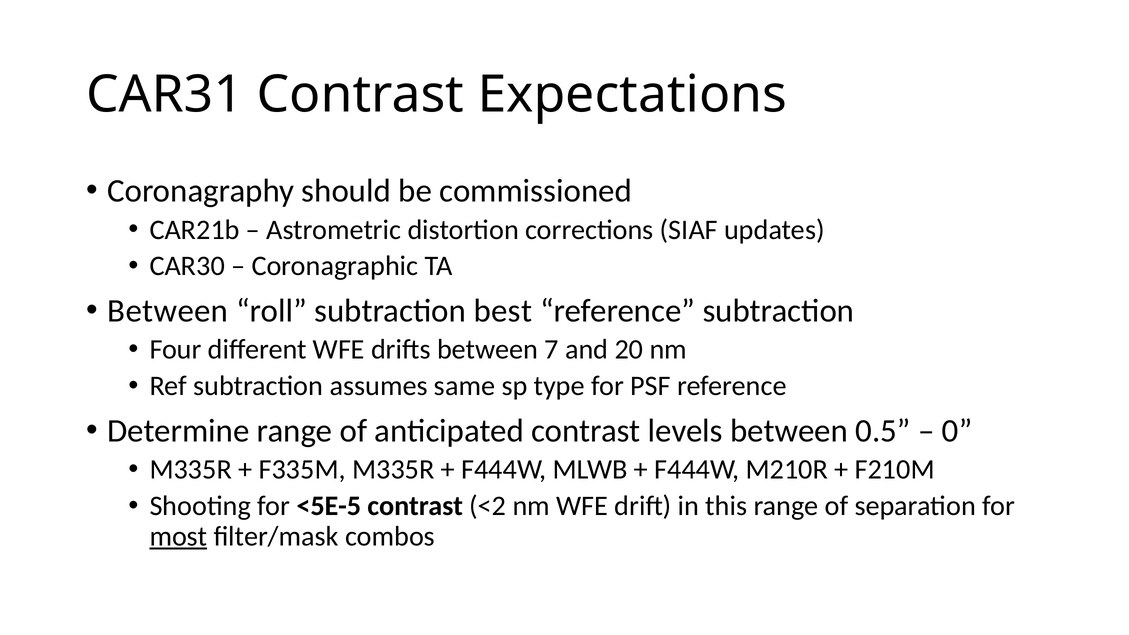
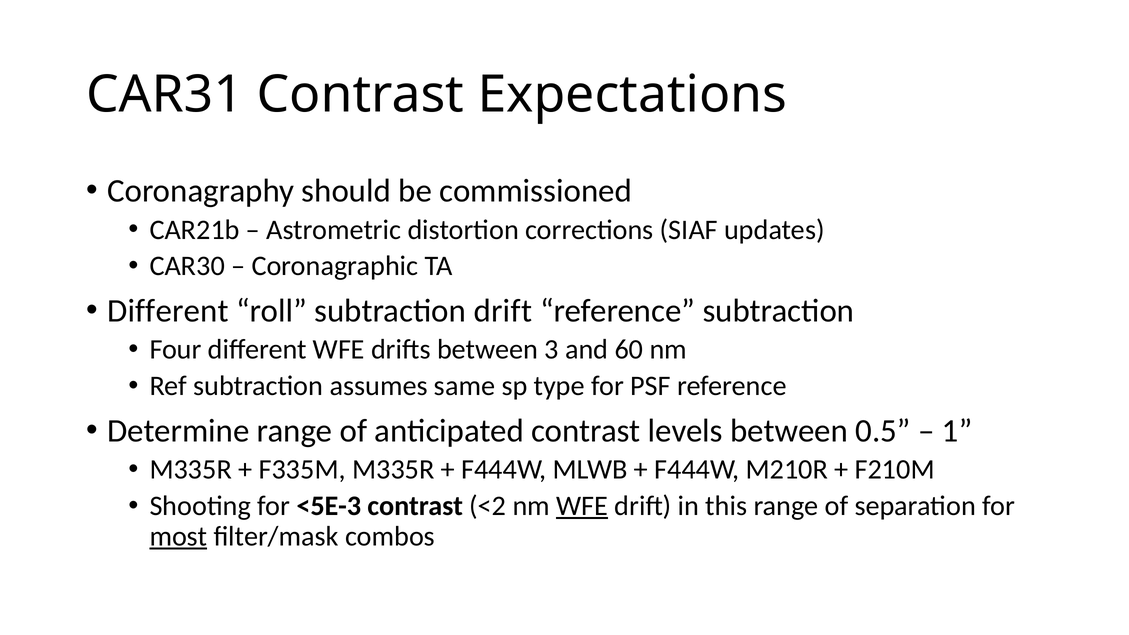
Between at (168, 311): Between -> Different
subtraction best: best -> drift
7: 7 -> 3
20: 20 -> 60
0: 0 -> 1
<5E-5: <5E-5 -> <5E-3
WFE at (582, 506) underline: none -> present
